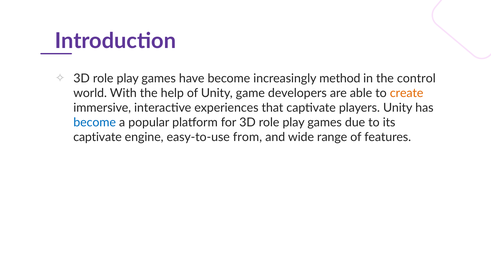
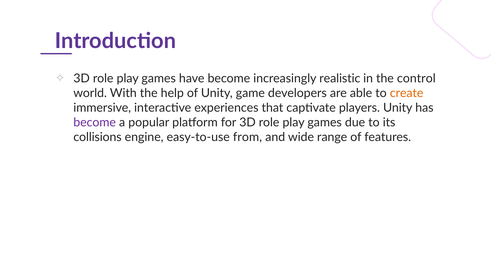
method: method -> realistic
become at (95, 123) colour: blue -> purple
captivate at (98, 137): captivate -> collisions
